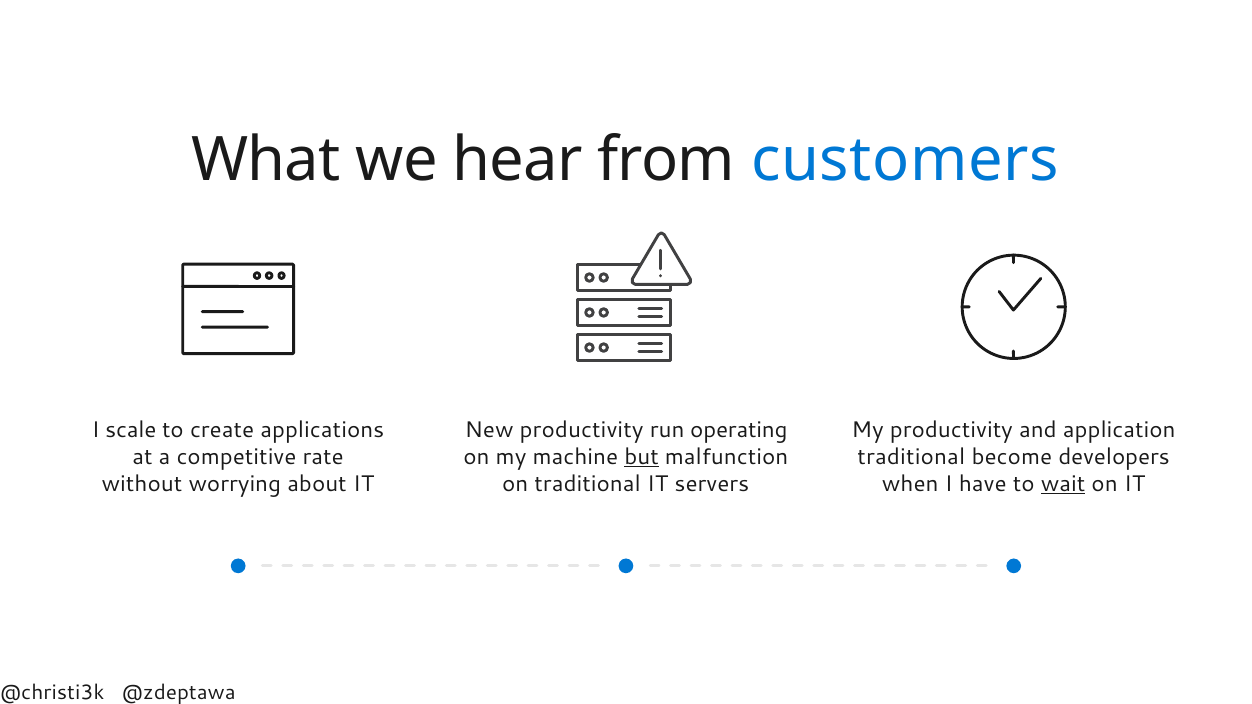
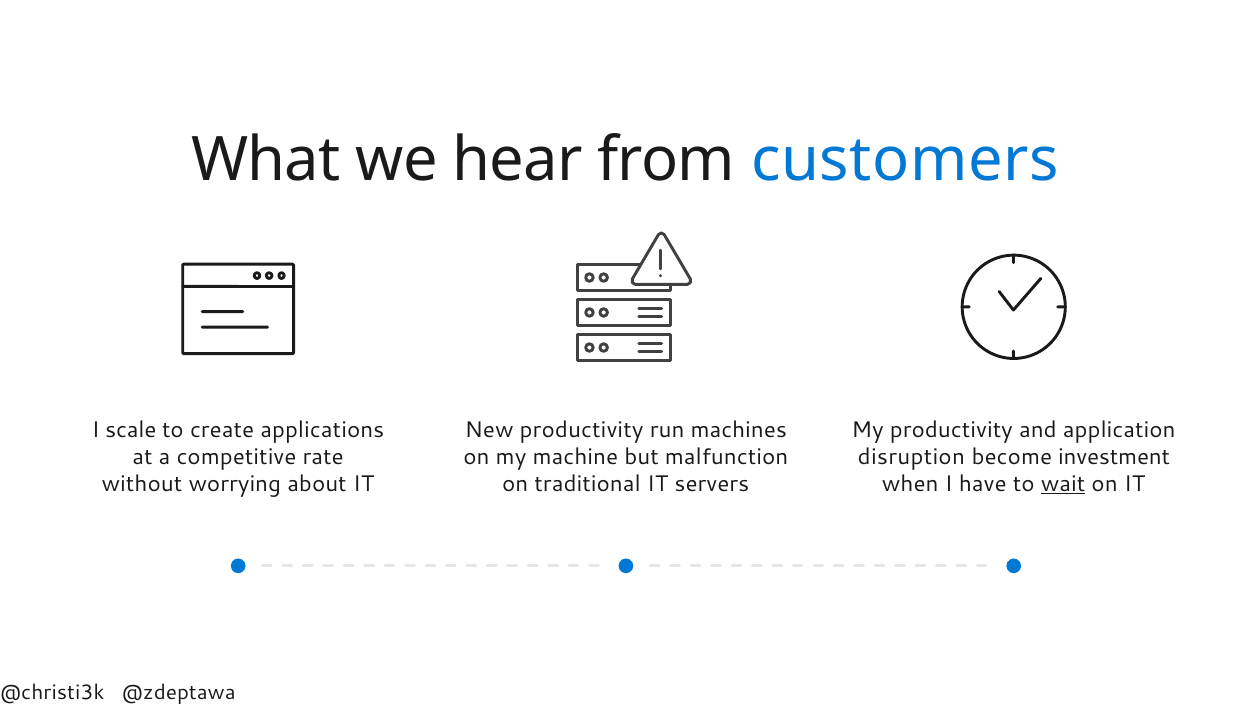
operating: operating -> machines
but underline: present -> none
traditional at (911, 457): traditional -> disruption
developers: developers -> investment
